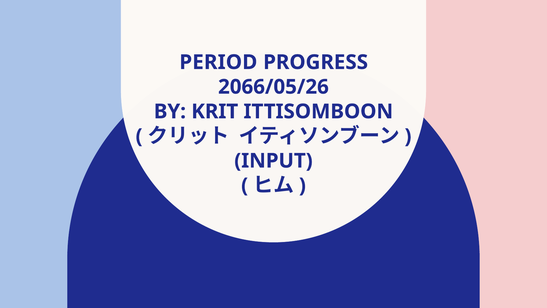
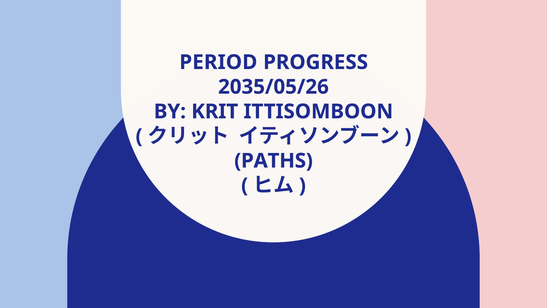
2066/05/26: 2066/05/26 -> 2035/05/26
INPUT: INPUT -> PATHS
